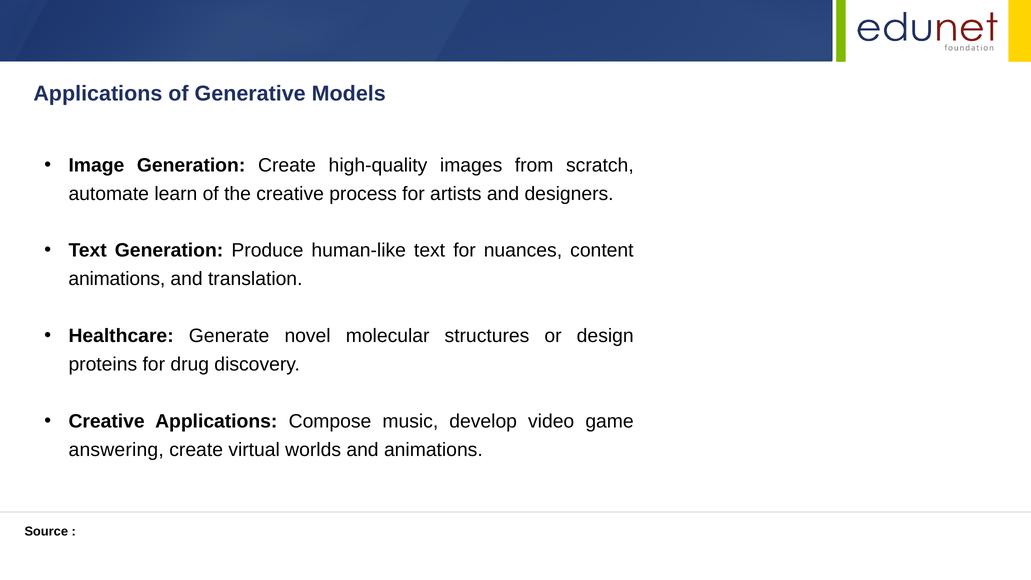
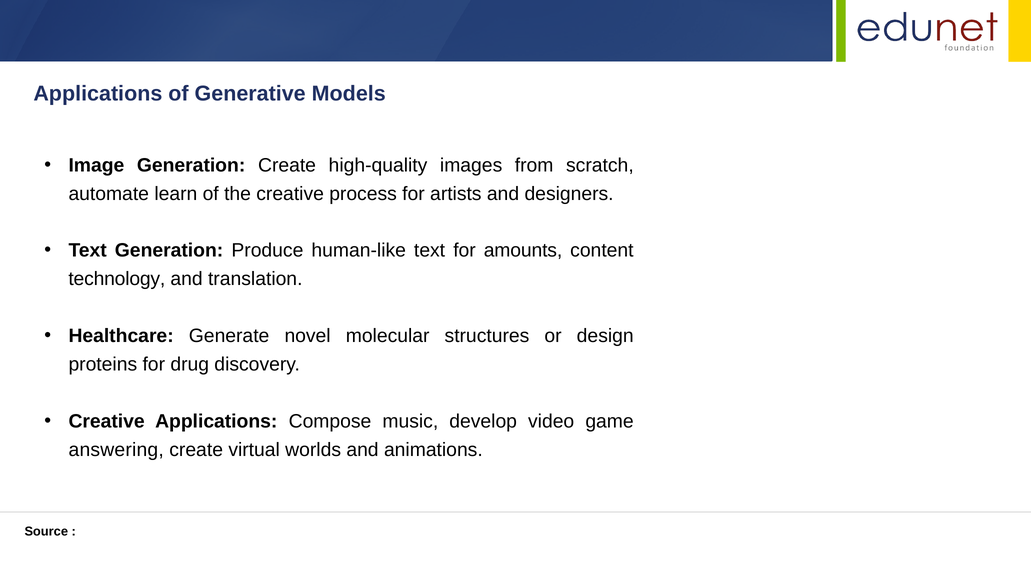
nuances: nuances -> amounts
animations at (117, 279): animations -> technology
